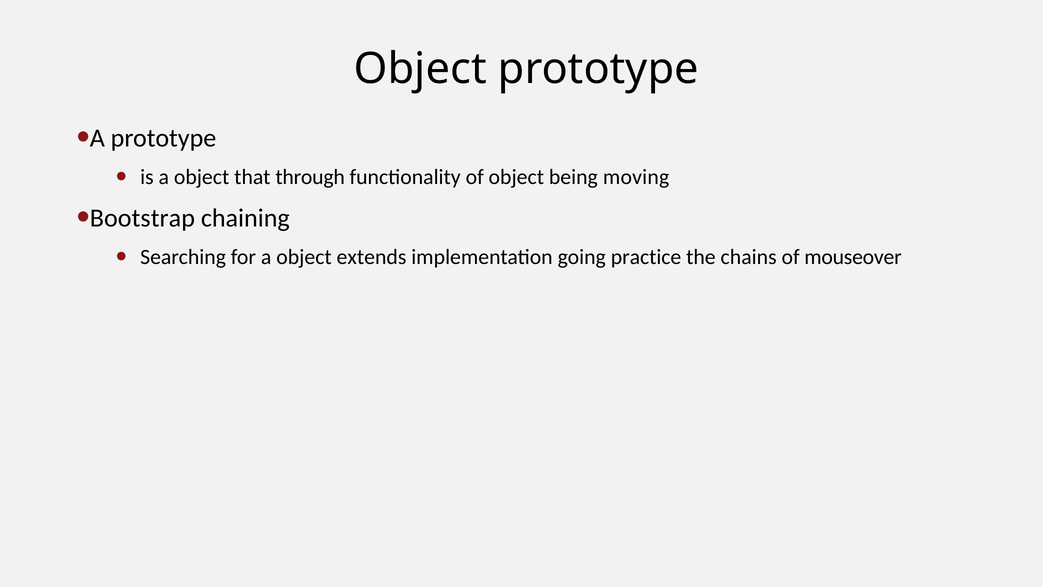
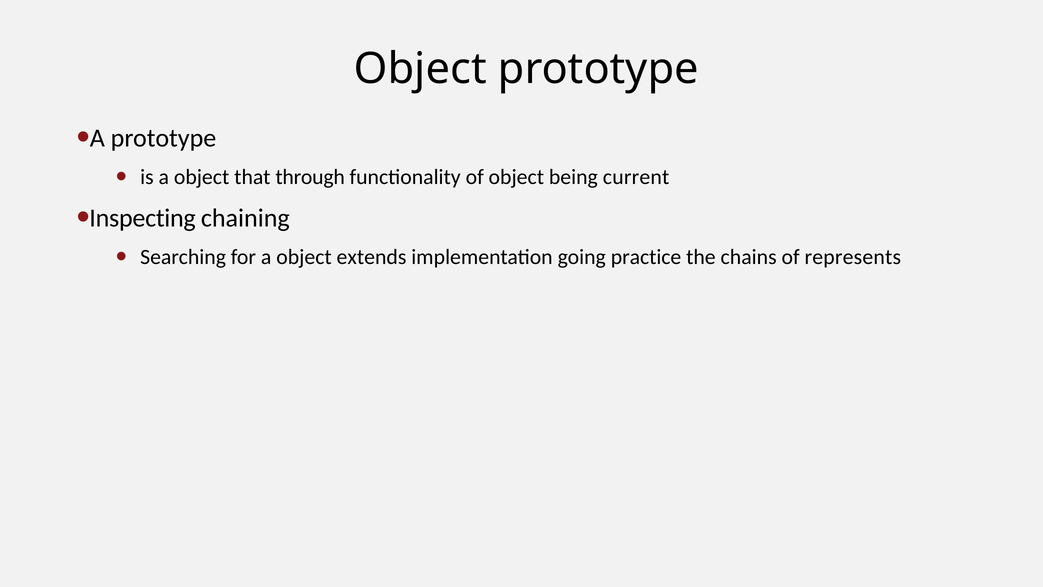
moving: moving -> current
Bootstrap: Bootstrap -> Inspecting
mouseover: mouseover -> represents
